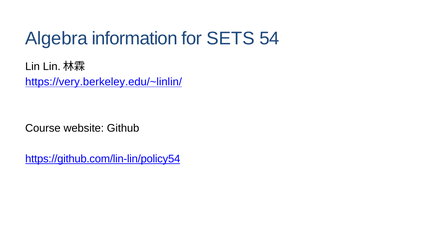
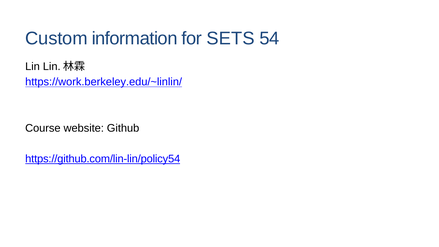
Algebra: Algebra -> Custom
https://very.berkeley.edu/~linlin/: https://very.berkeley.edu/~linlin/ -> https://work.berkeley.edu/~linlin/
